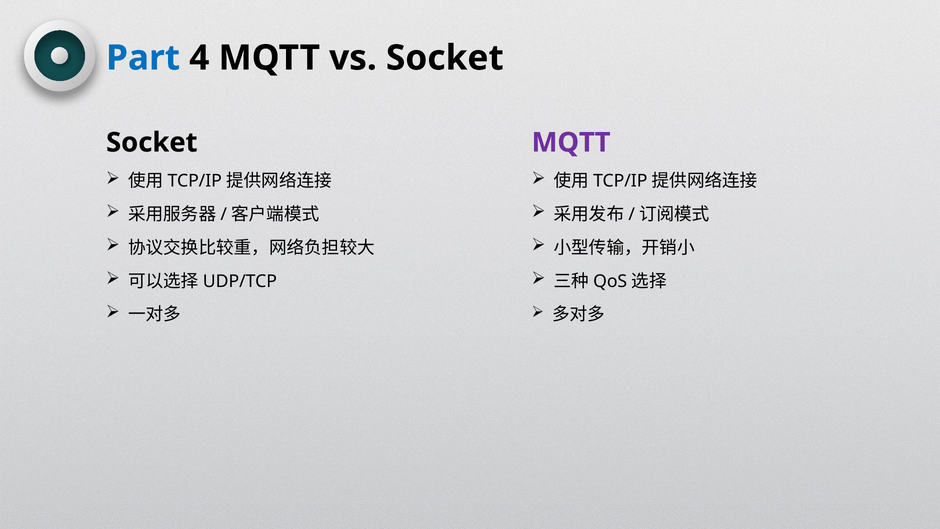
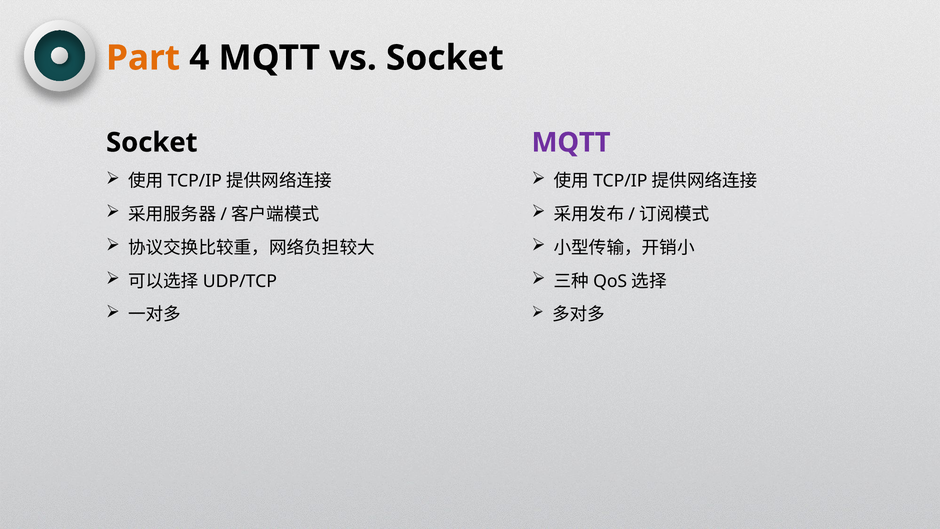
Part colour: blue -> orange
